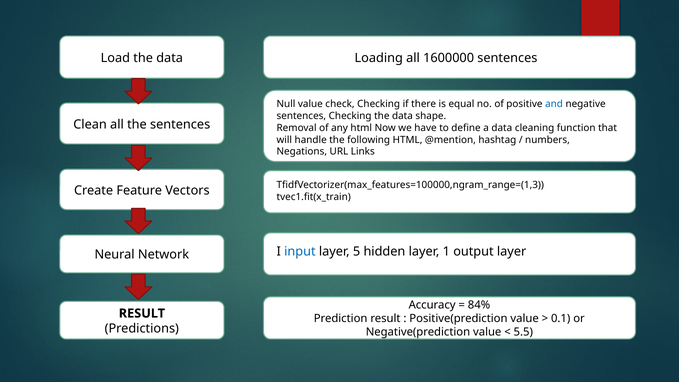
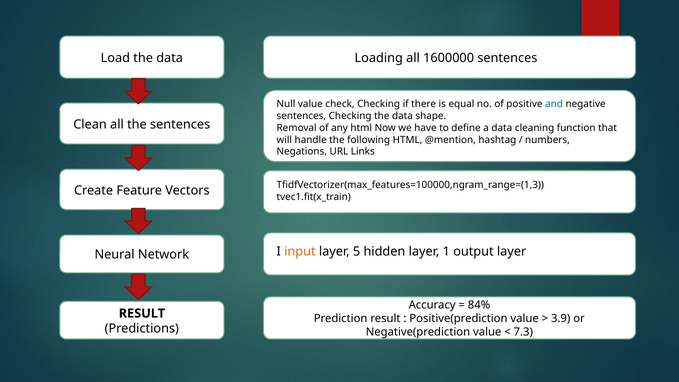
input colour: blue -> orange
0.1: 0.1 -> 3.9
5.5: 5.5 -> 7.3
